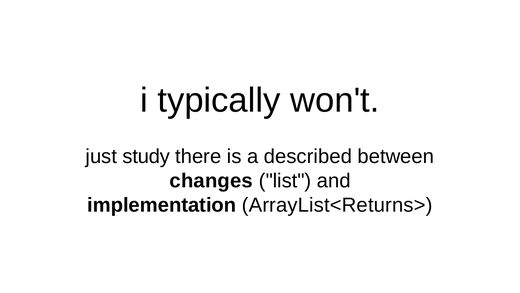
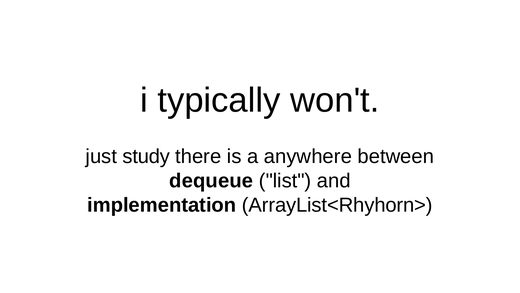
described: described -> anywhere
changes: changes -> dequeue
ArrayList<Returns>: ArrayList<Returns> -> ArrayList<Rhyhorn>
